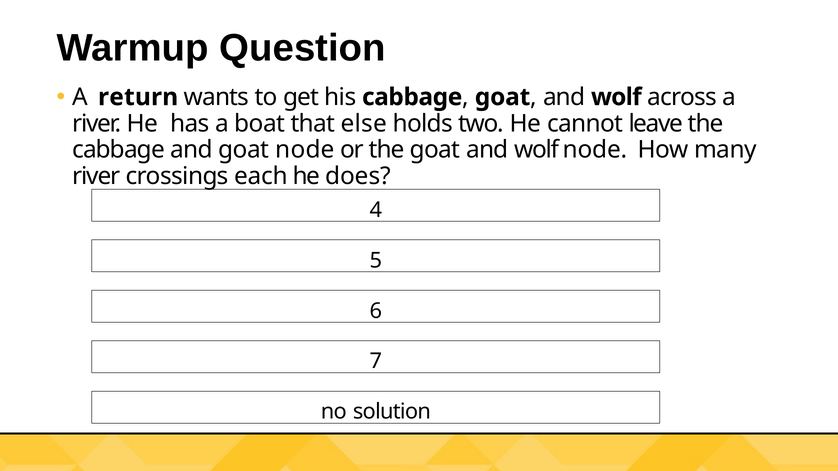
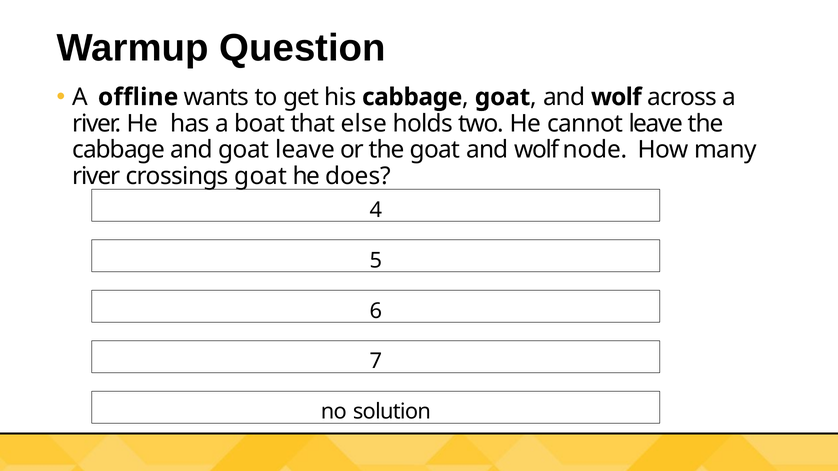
return: return -> offline
goat node: node -> leave
crossings each: each -> goat
